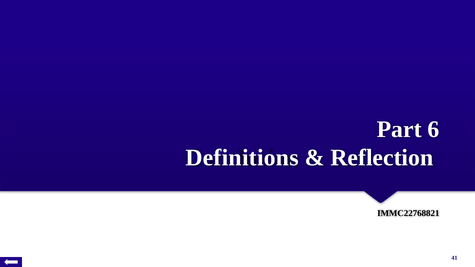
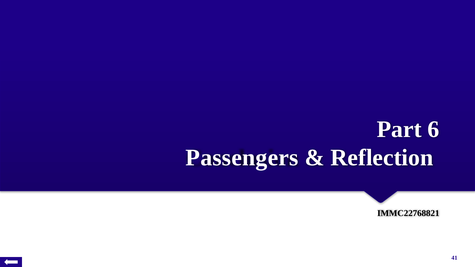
Definitions: Definitions -> Passengers
